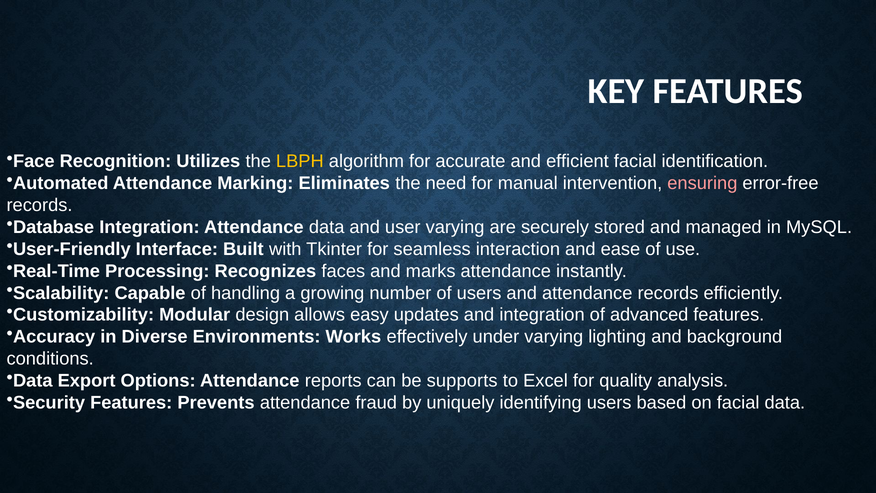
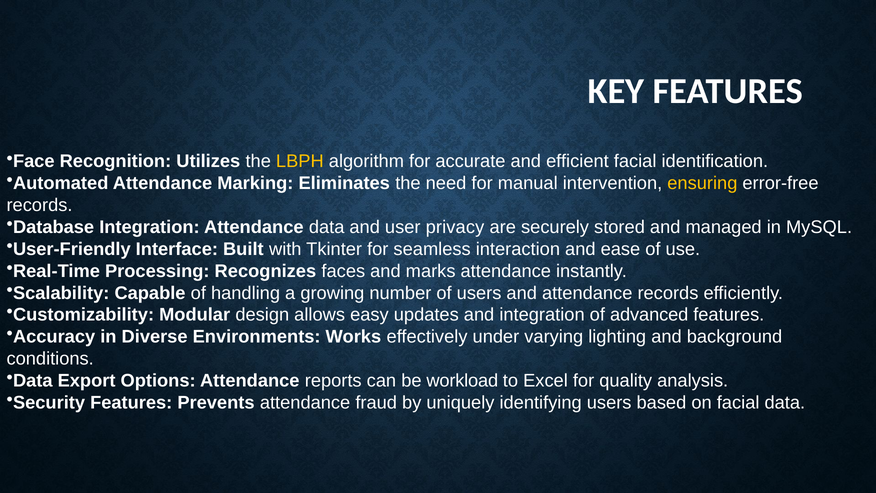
ensuring colour: pink -> yellow
user varying: varying -> privacy
supports: supports -> workload
